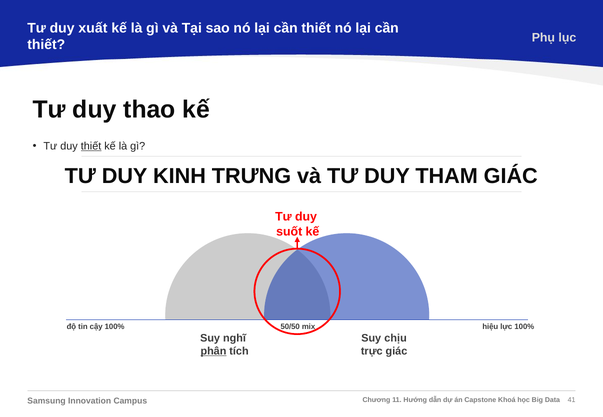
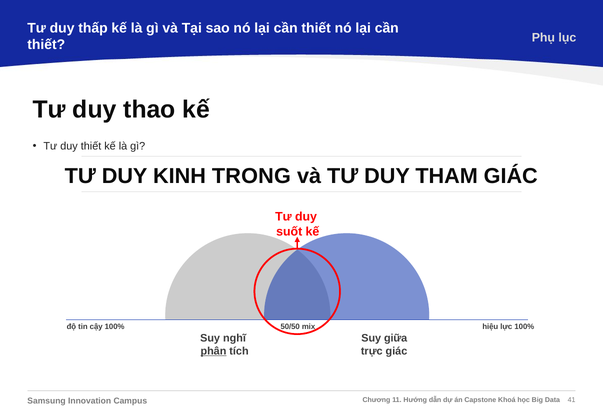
xuất: xuất -> thấp
thiết at (91, 146) underline: present -> none
TRƯNG: TRƯNG -> TRONG
chịu: chịu -> giữa
